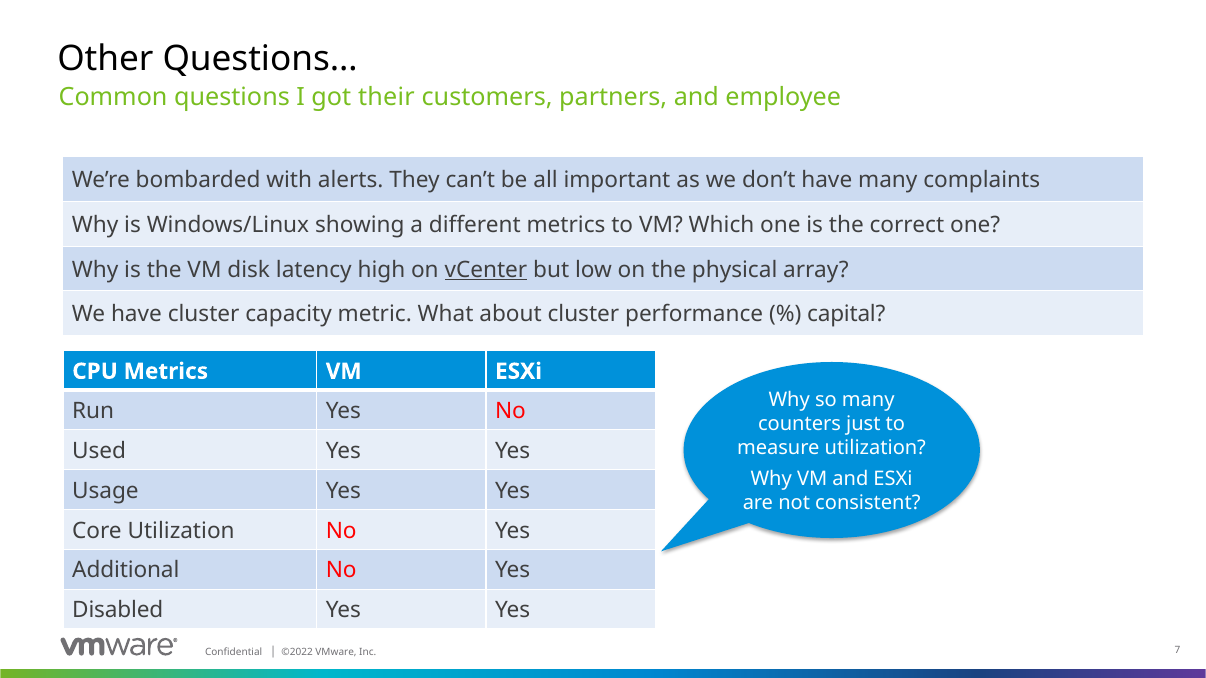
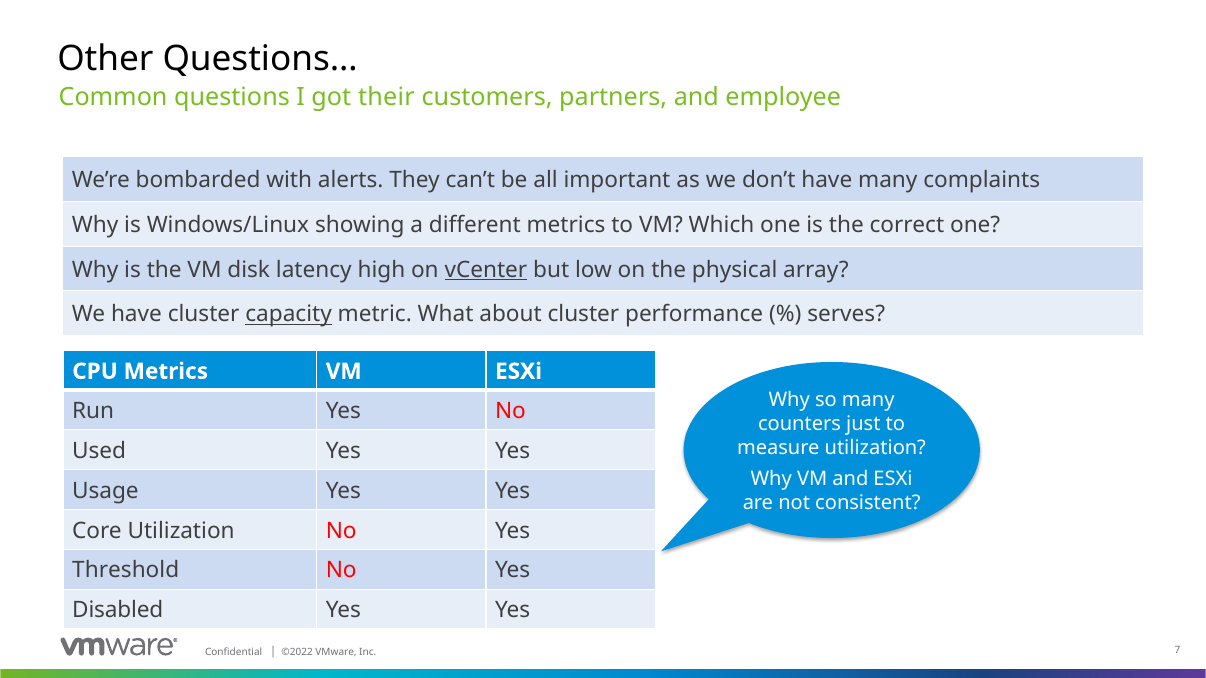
capacity underline: none -> present
capital: capital -> serves
Additional: Additional -> Threshold
